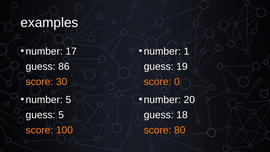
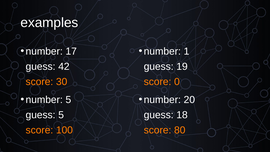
86: 86 -> 42
